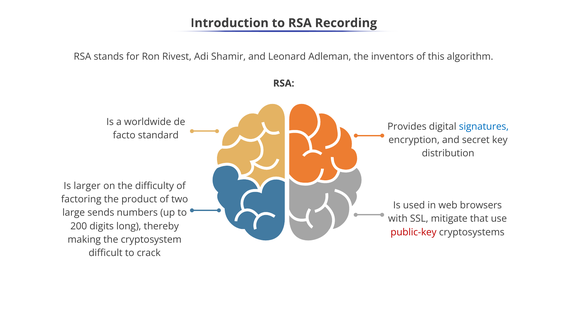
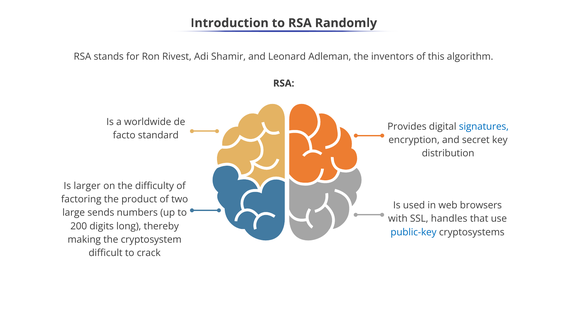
Recording: Recording -> Randomly
mitigate: mitigate -> handles
public-key colour: red -> blue
